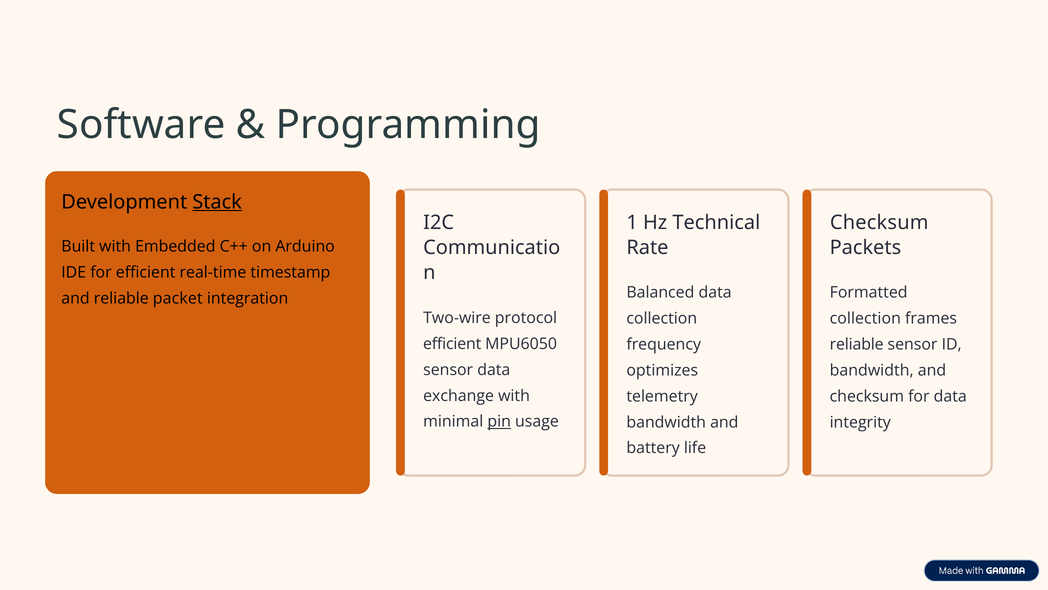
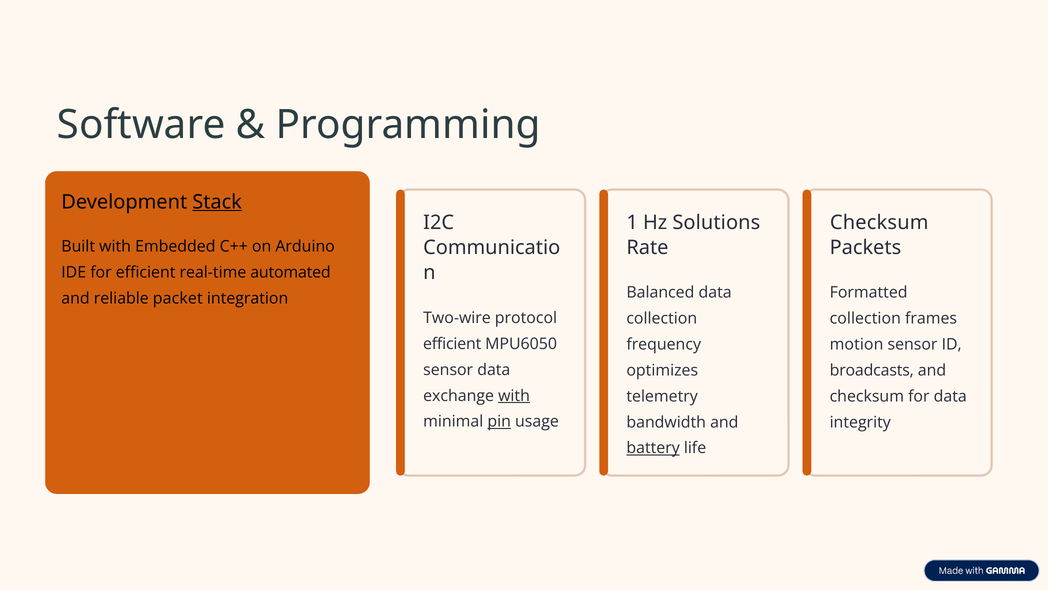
Technical: Technical -> Solutions
timestamp: timestamp -> automated
reliable at (857, 344): reliable -> motion
bandwidth at (872, 370): bandwidth -> broadcasts
with at (514, 395) underline: none -> present
battery underline: none -> present
